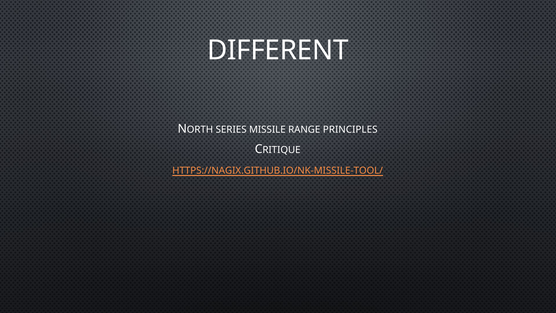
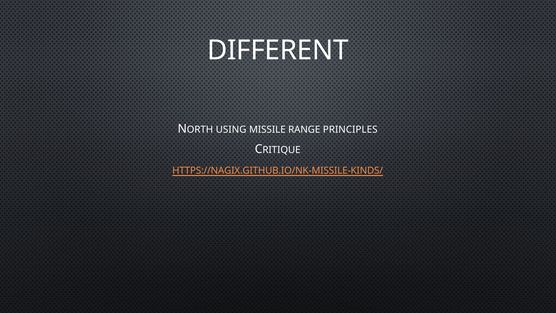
SERIES: SERIES -> USING
HTTPS://NAGIX.GITHUB.IO/NK-MISSILE-TOOL/: HTTPS://NAGIX.GITHUB.IO/NK-MISSILE-TOOL/ -> HTTPS://NAGIX.GITHUB.IO/NK-MISSILE-KINDS/
